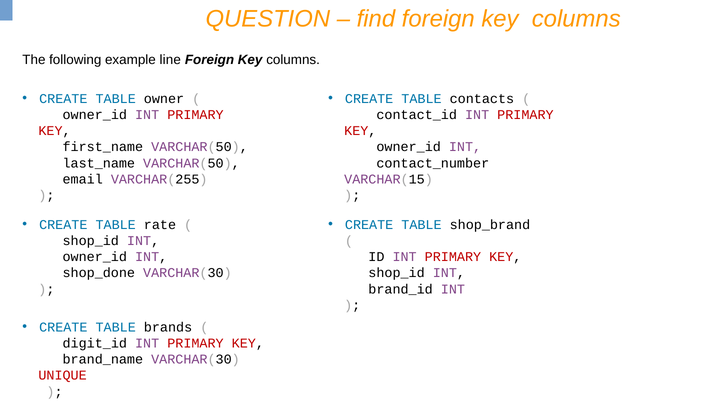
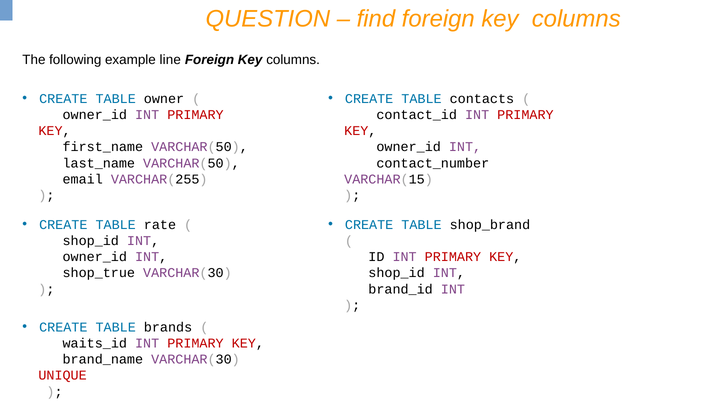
shop_done: shop_done -> shop_true
digit_id: digit_id -> waits_id
